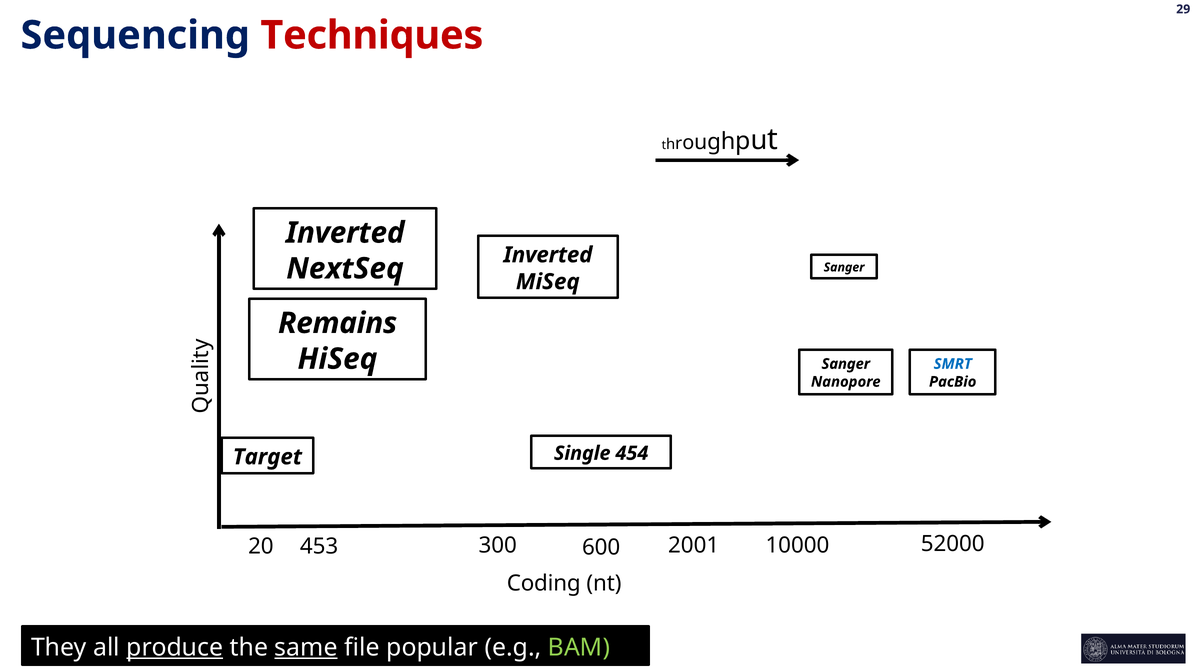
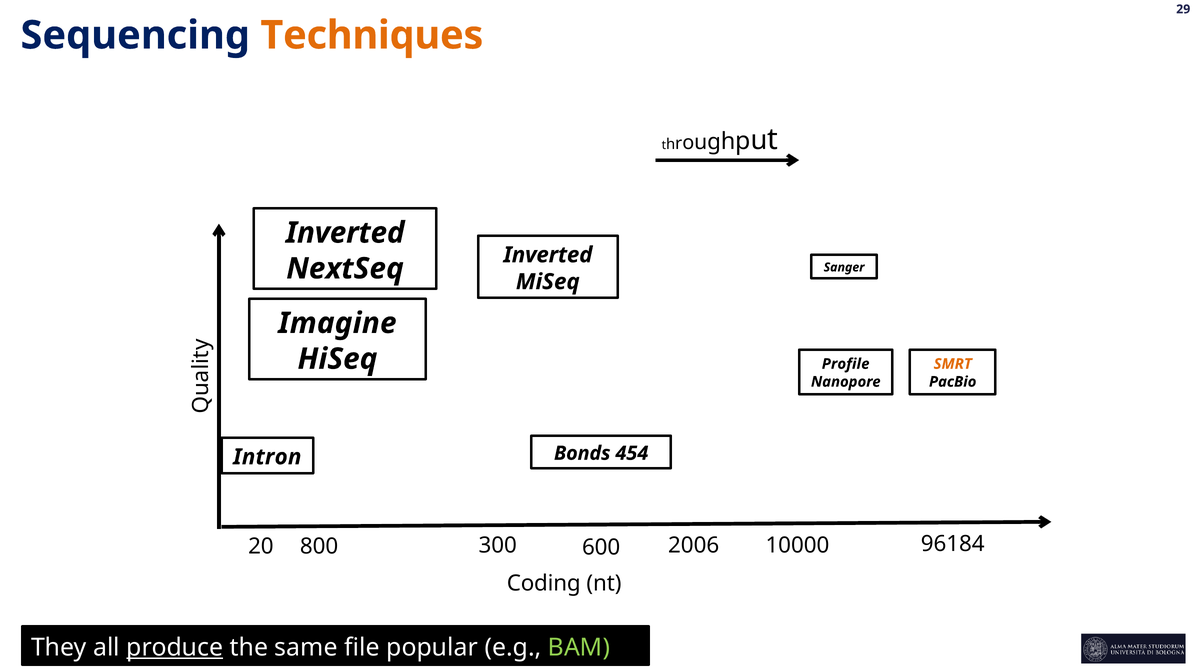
Techniques colour: red -> orange
Remains: Remains -> Imagine
Sanger at (846, 364): Sanger -> Profile
SMRT colour: blue -> orange
Single: Single -> Bonds
Target: Target -> Intron
52000: 52000 -> 96184
453: 453 -> 800
2001: 2001 -> 2006
same underline: present -> none
